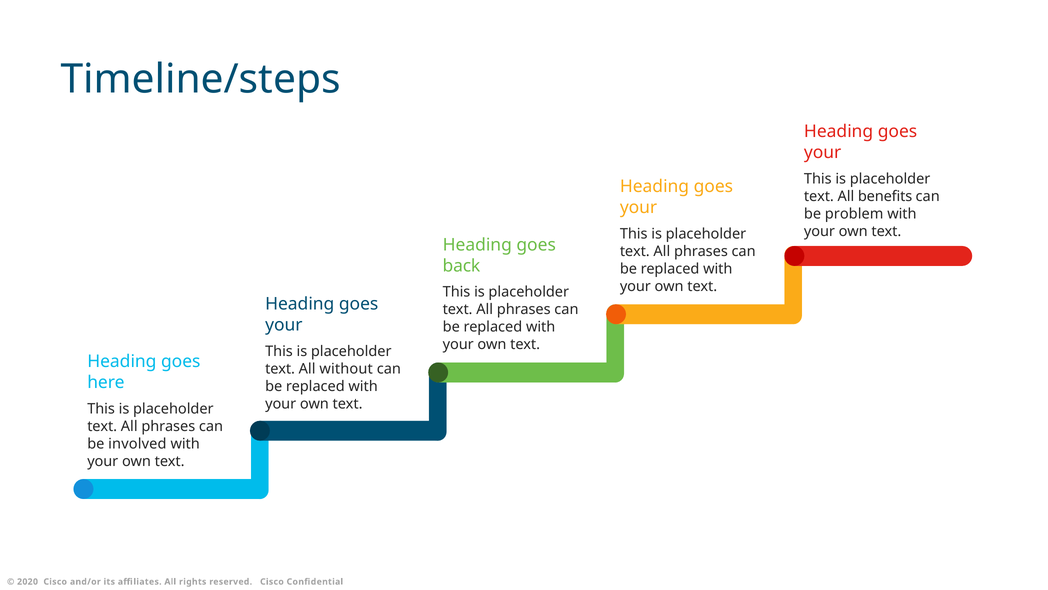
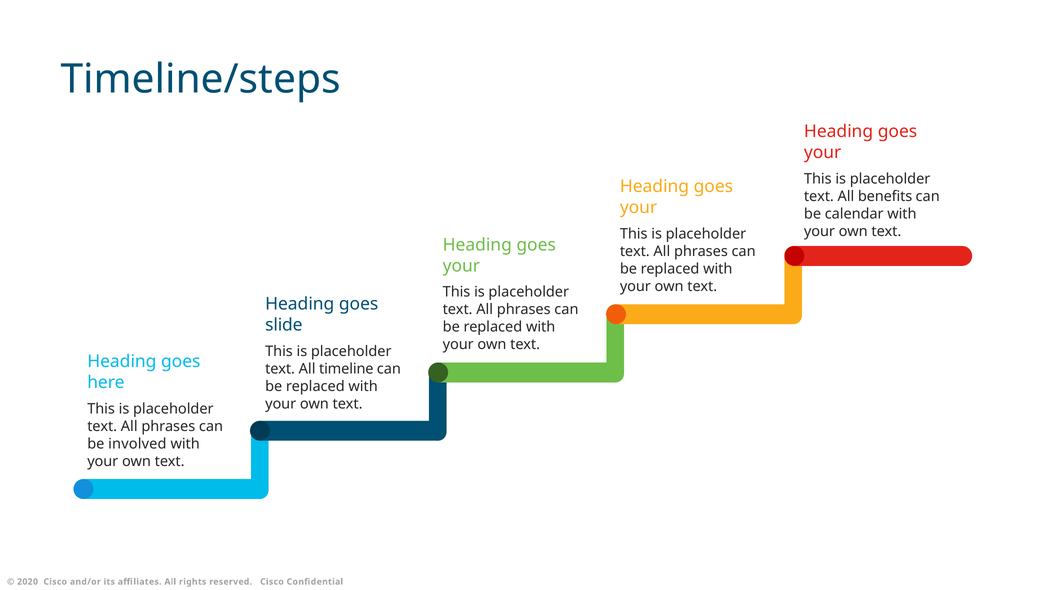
problem: problem -> calendar
back at (461, 266): back -> your
your at (284, 325): your -> slide
without: without -> timeline
